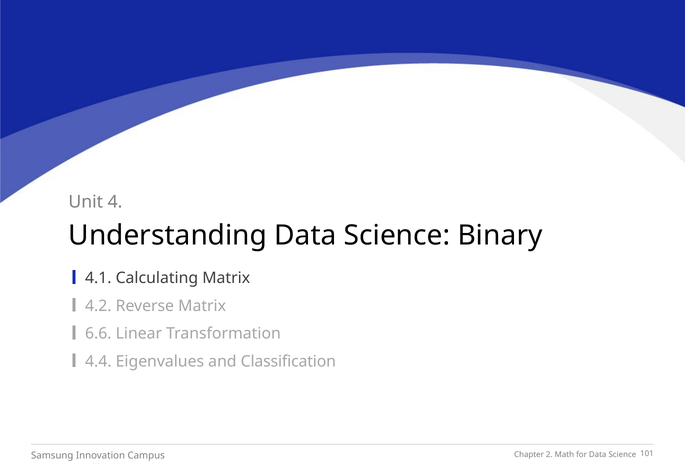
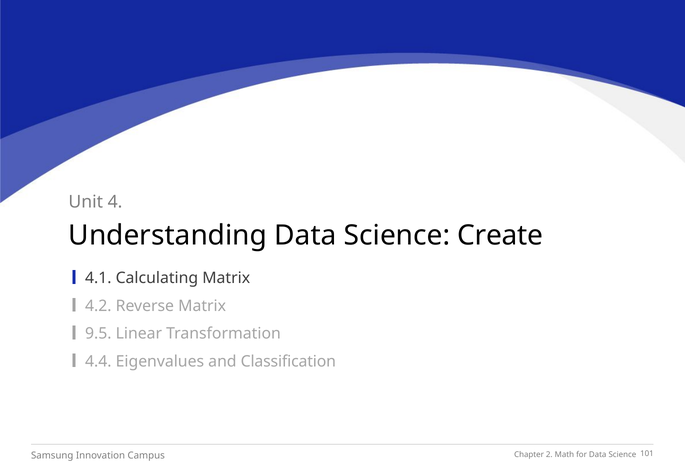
Binary: Binary -> Create
6.6: 6.6 -> 9.5
